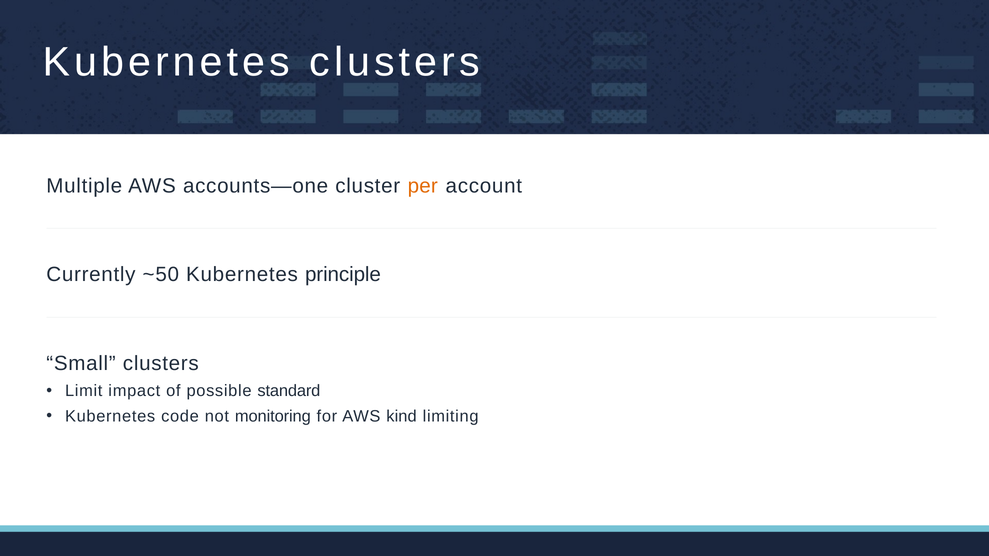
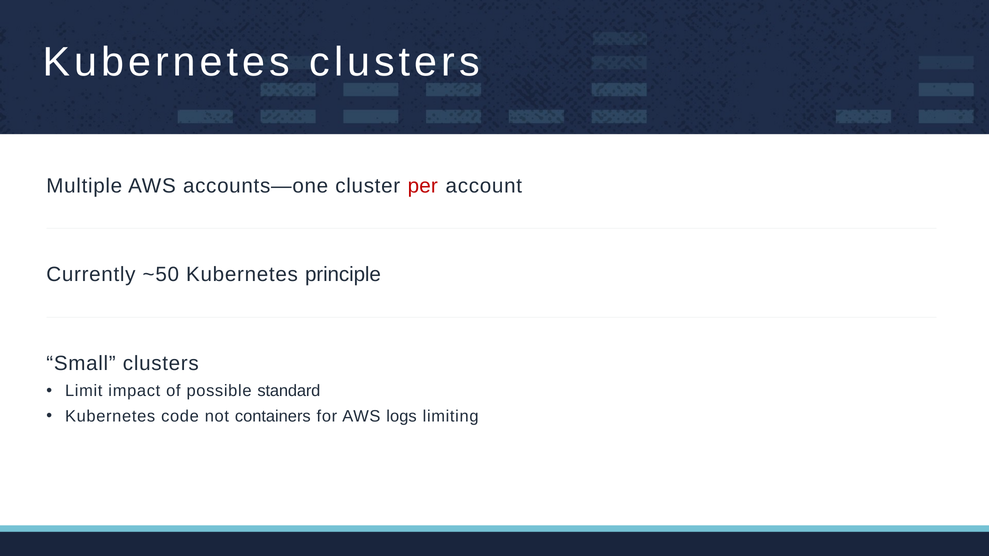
per colour: orange -> red
monitoring: monitoring -> containers
kind: kind -> logs
